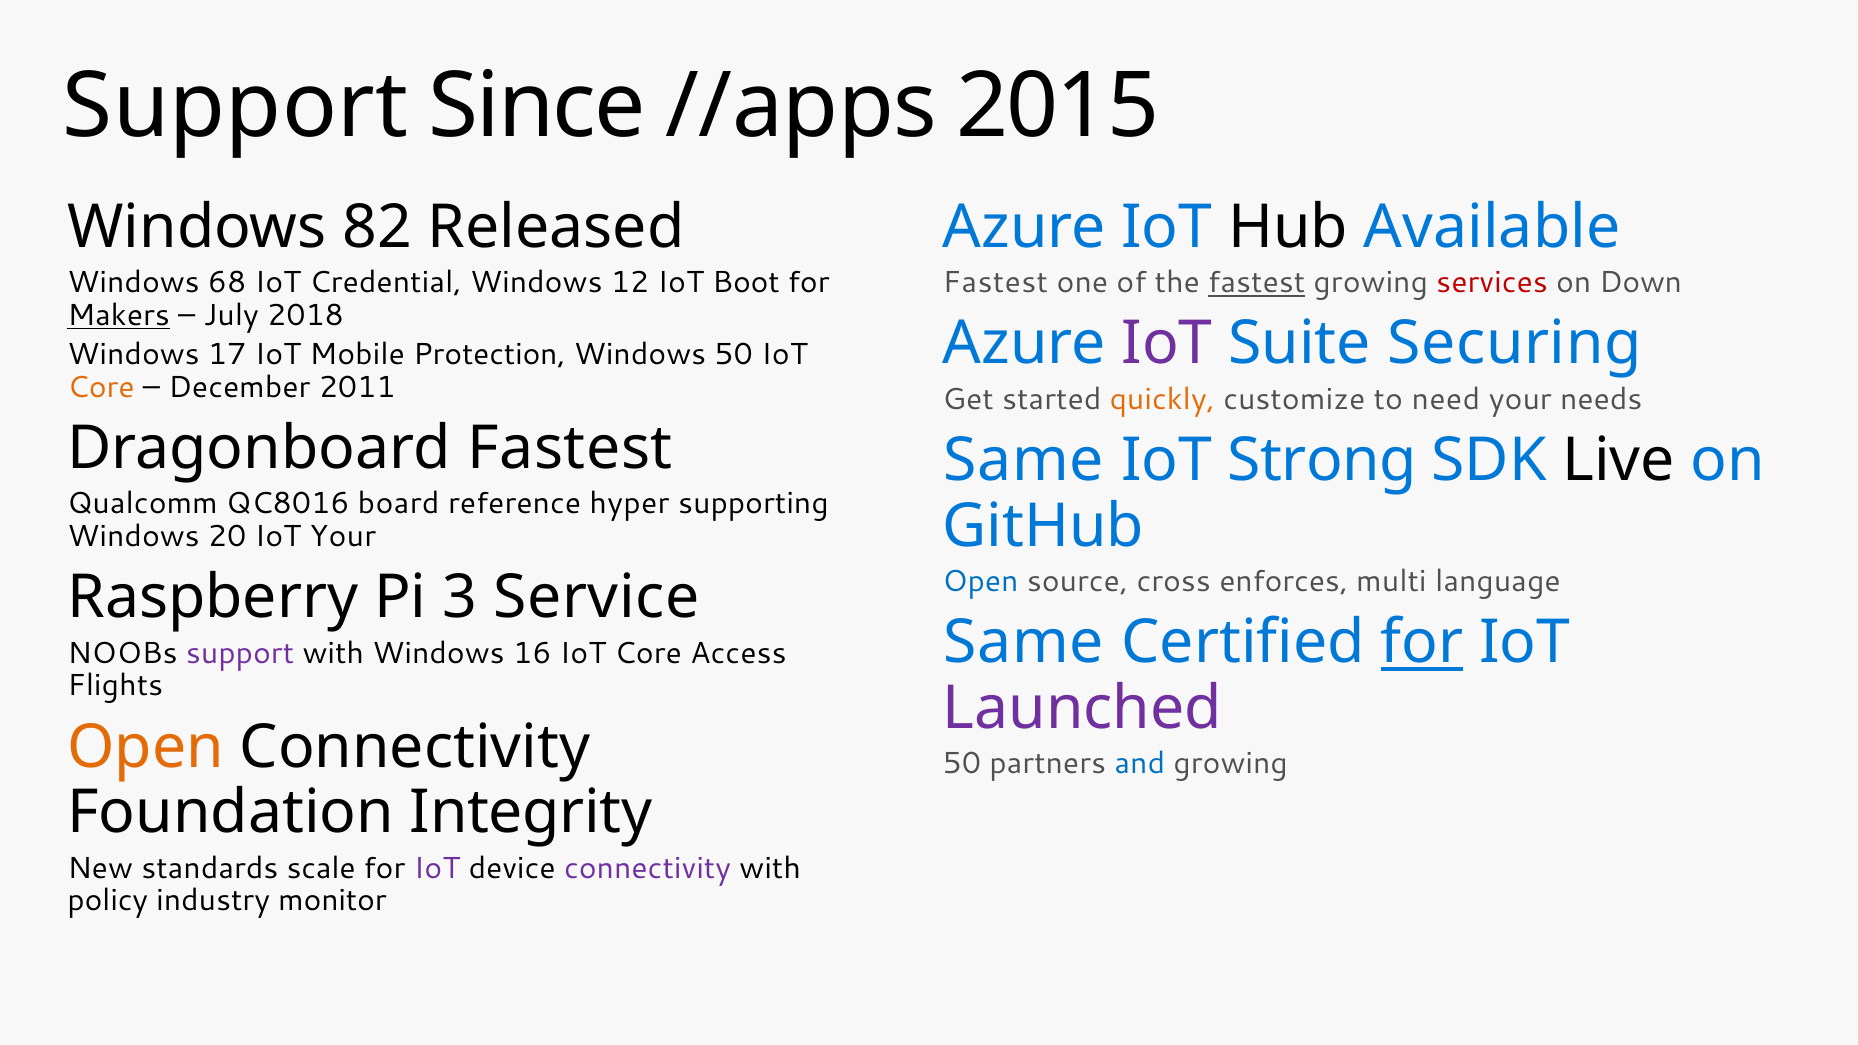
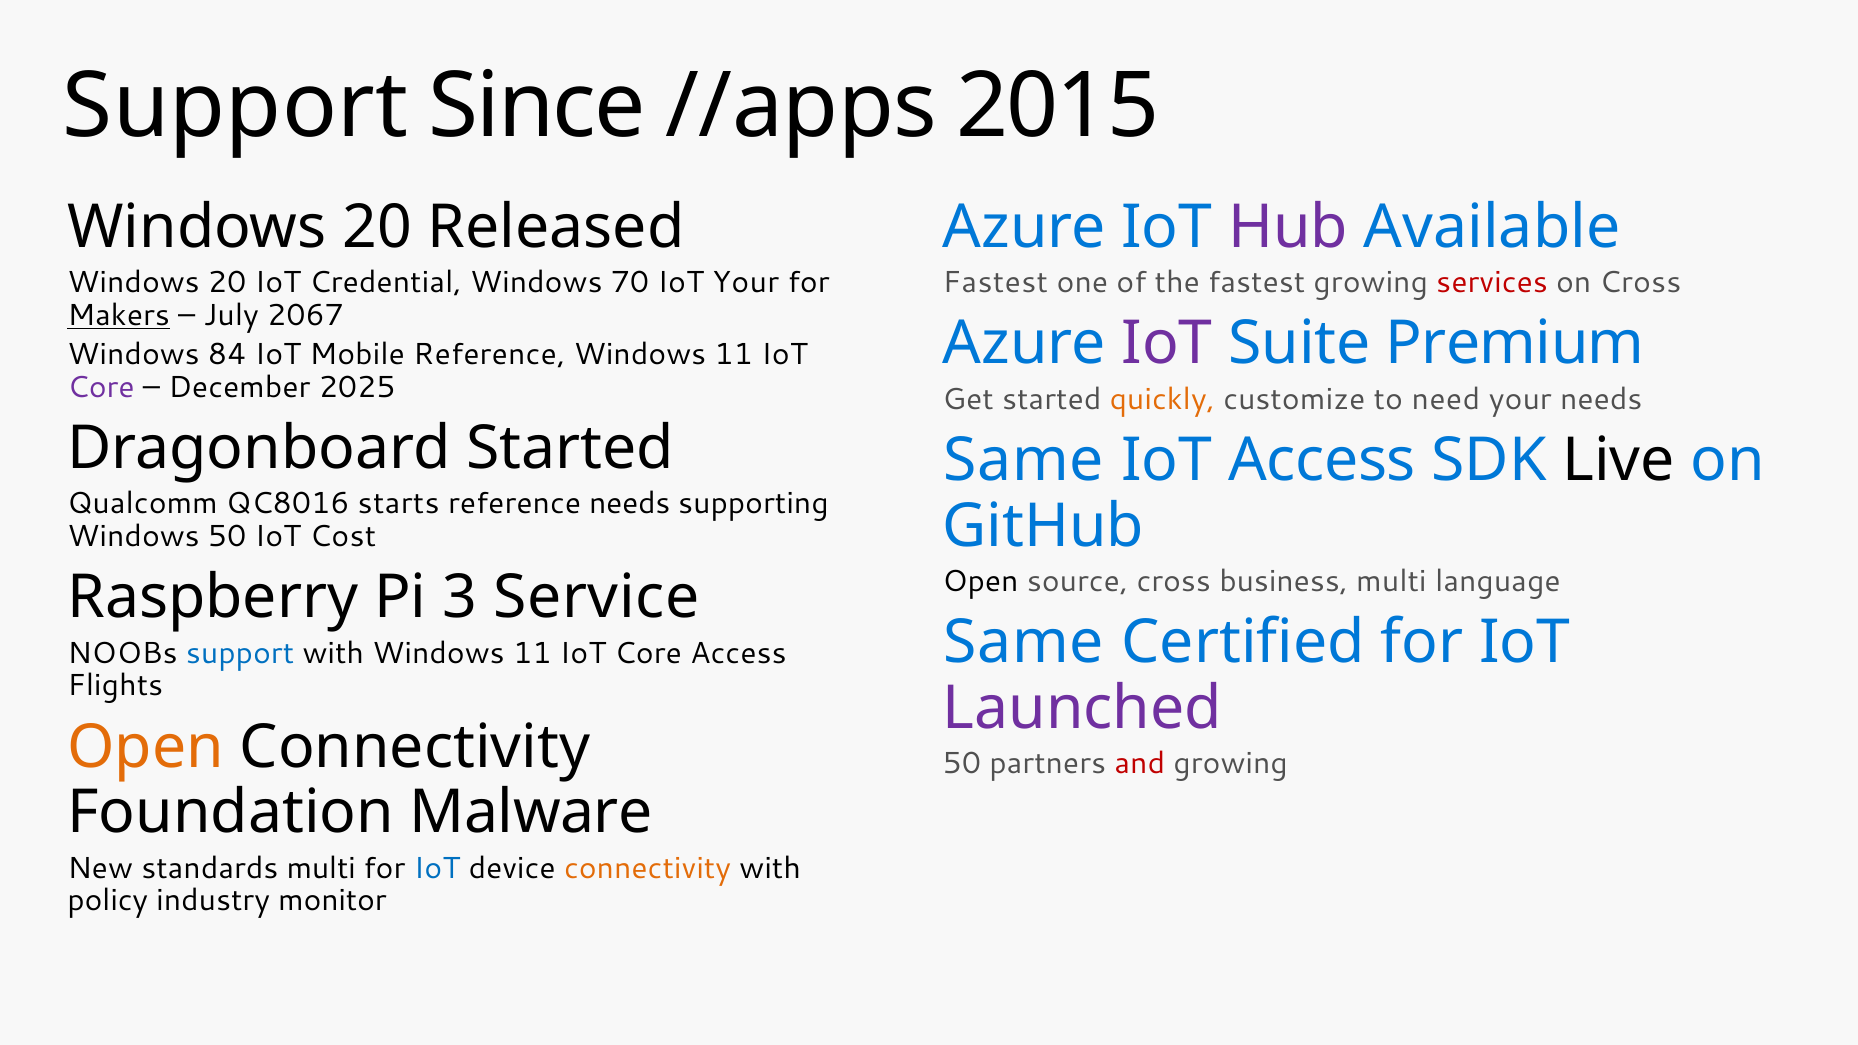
82 at (377, 227): 82 -> 20
Hub colour: black -> purple
fastest at (1257, 283) underline: present -> none
on Down: Down -> Cross
68 at (227, 283): 68 -> 20
12: 12 -> 70
IoT Boot: Boot -> Your
2018: 2018 -> 2067
Securing: Securing -> Premium
17: 17 -> 84
Mobile Protection: Protection -> Reference
50 at (734, 354): 50 -> 11
Core at (101, 387) colour: orange -> purple
2011: 2011 -> 2025
Dragonboard Fastest: Fastest -> Started
IoT Strong: Strong -> Access
board: board -> starts
reference hyper: hyper -> needs
Windows 20: 20 -> 50
IoT Your: Your -> Cost
Open at (981, 581) colour: blue -> black
enforces: enforces -> business
for at (1422, 643) underline: present -> none
support at (240, 653) colour: purple -> blue
with Windows 16: 16 -> 11
and colour: blue -> red
Integrity: Integrity -> Malware
standards scale: scale -> multi
IoT at (437, 868) colour: purple -> blue
connectivity at (648, 868) colour: purple -> orange
